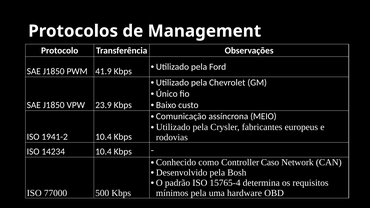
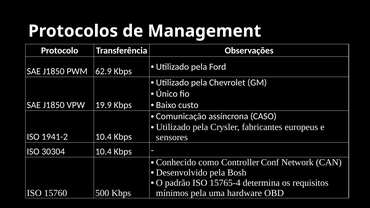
41.9: 41.9 -> 62.9
23.9: 23.9 -> 19.9
MEIO: MEIO -> CASO
rodovias: rodovias -> sensores
14234: 14234 -> 30304
Caso: Caso -> Conf
77000: 77000 -> 15760
